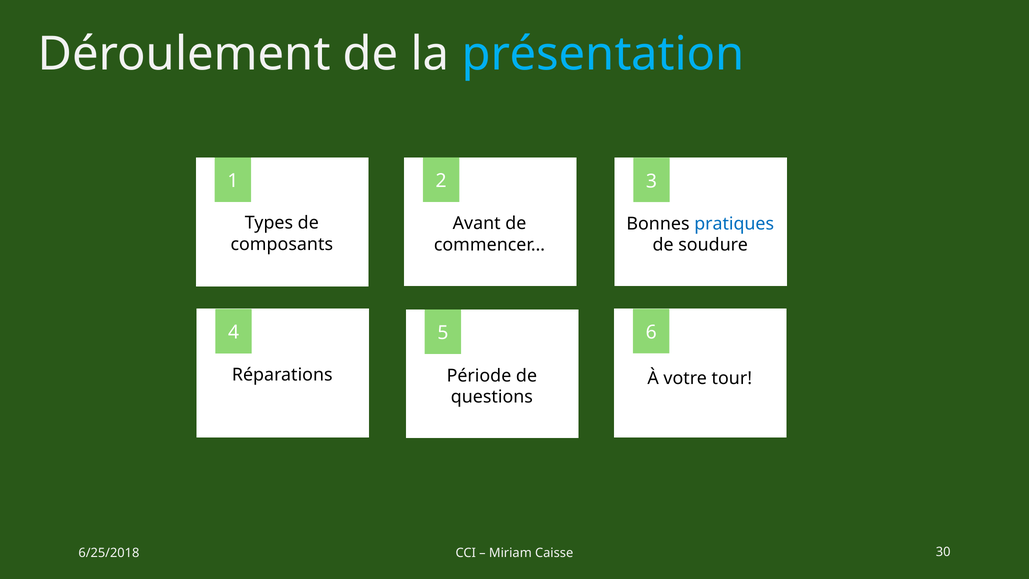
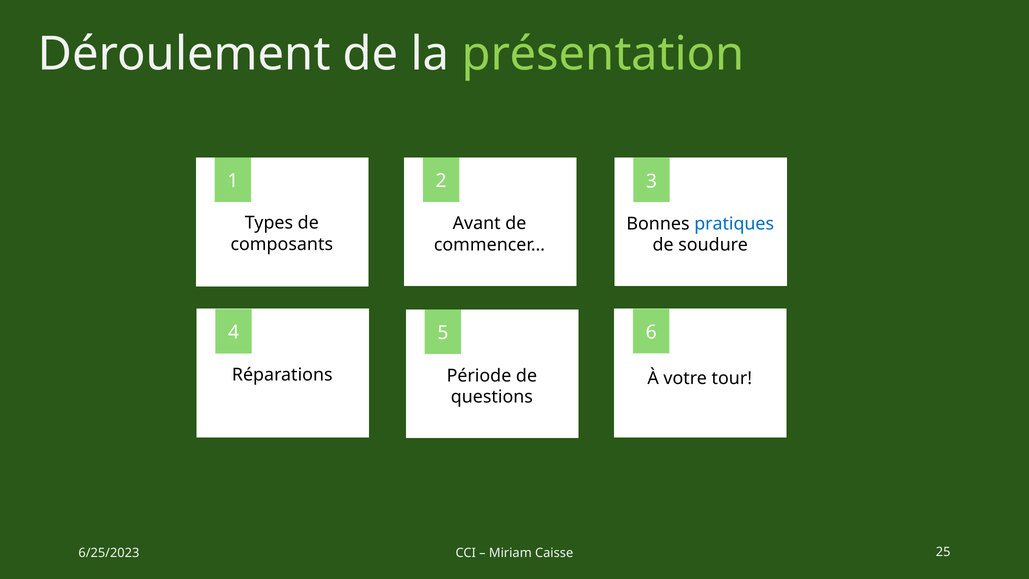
présentation colour: light blue -> light green
6/25/2018: 6/25/2018 -> 6/25/2023
30: 30 -> 25
